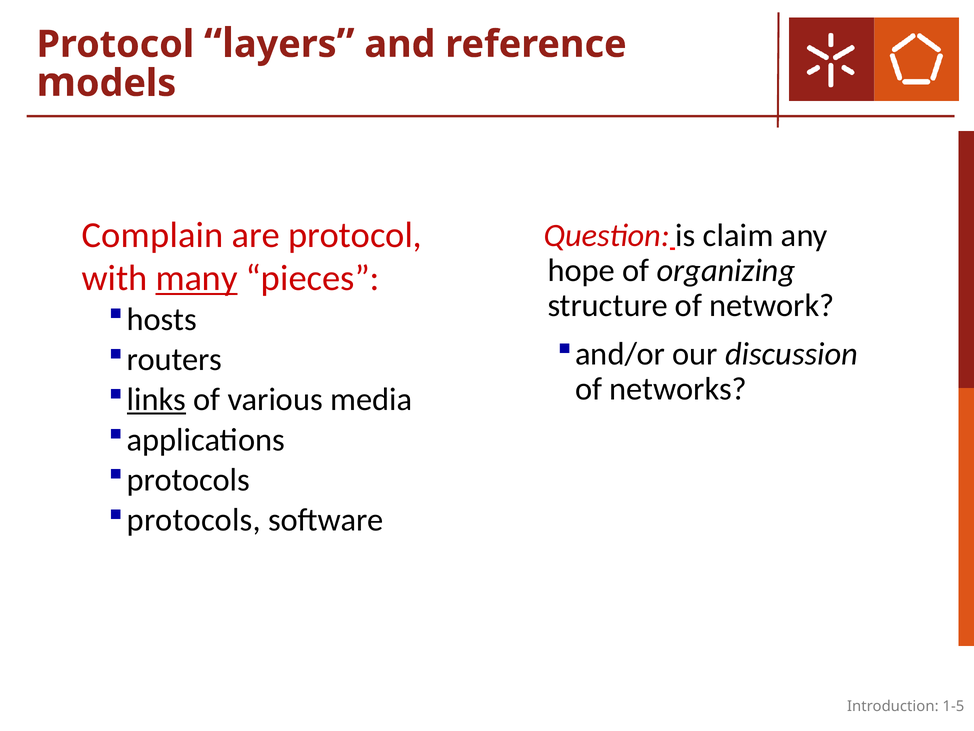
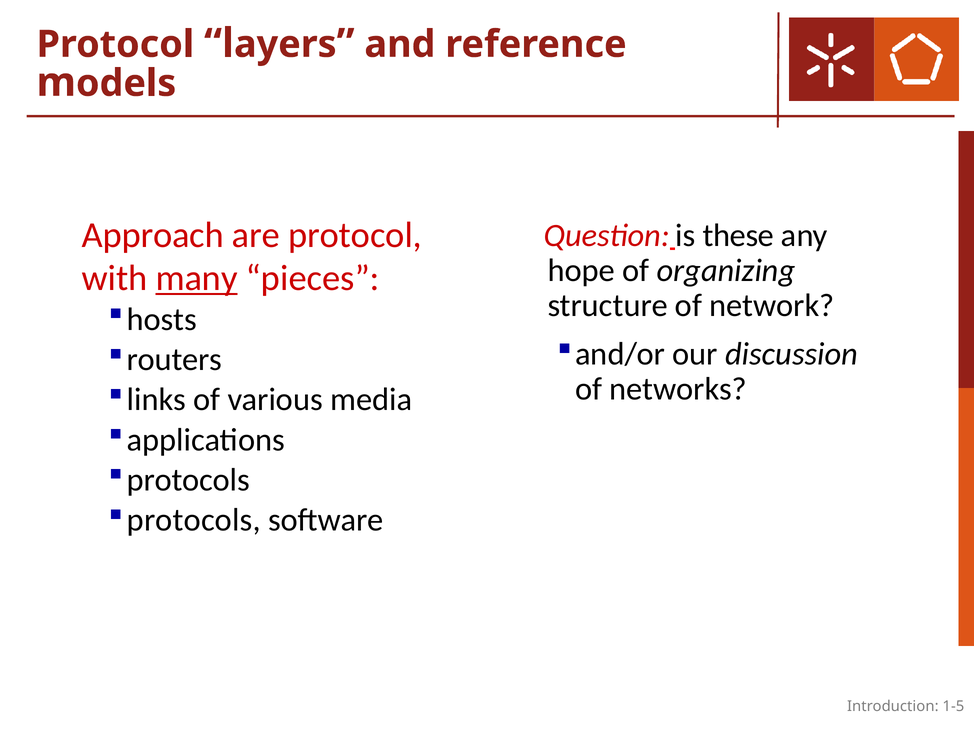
Complain: Complain -> Approach
claim: claim -> these
links underline: present -> none
